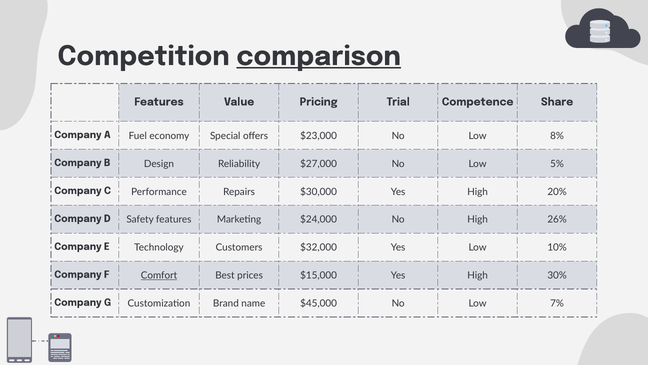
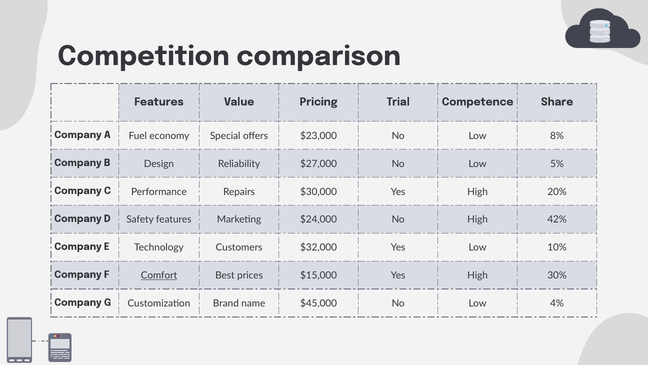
comparison underline: present -> none
26%: 26% -> 42%
7%: 7% -> 4%
